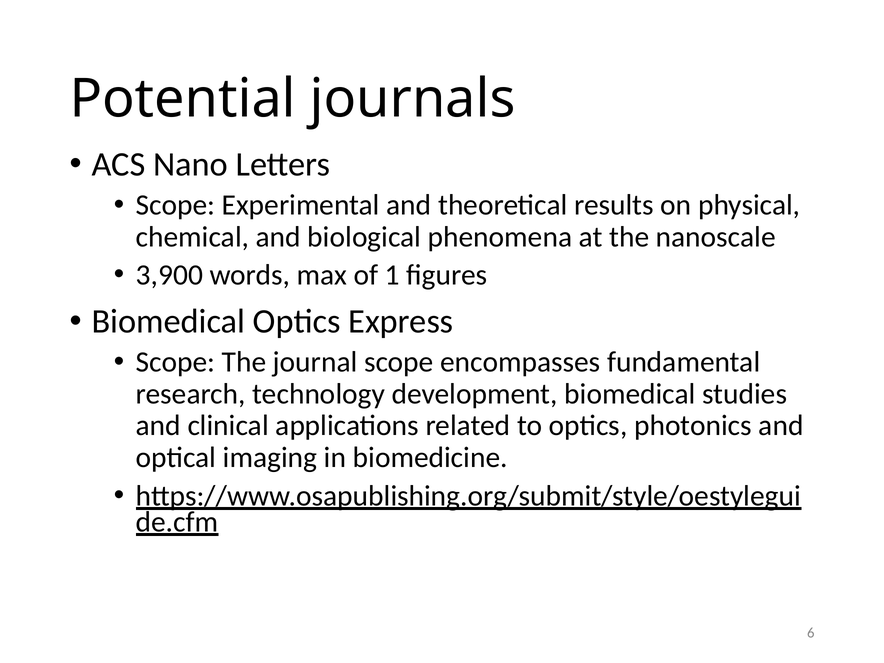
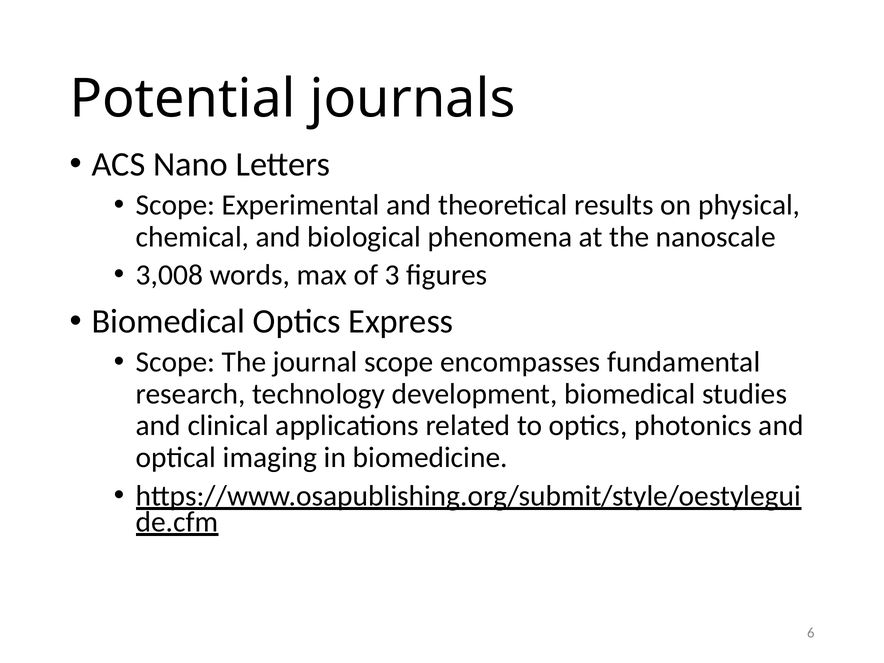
3,900: 3,900 -> 3,008
1: 1 -> 3
